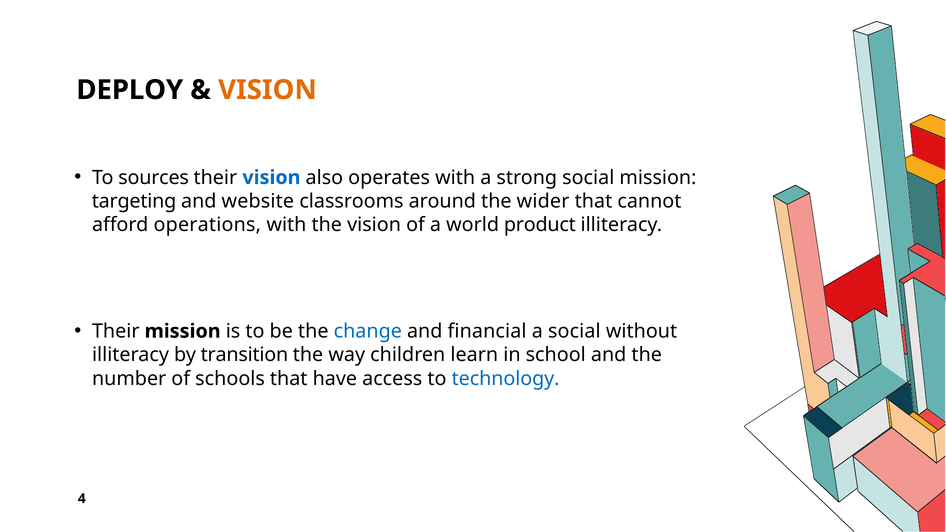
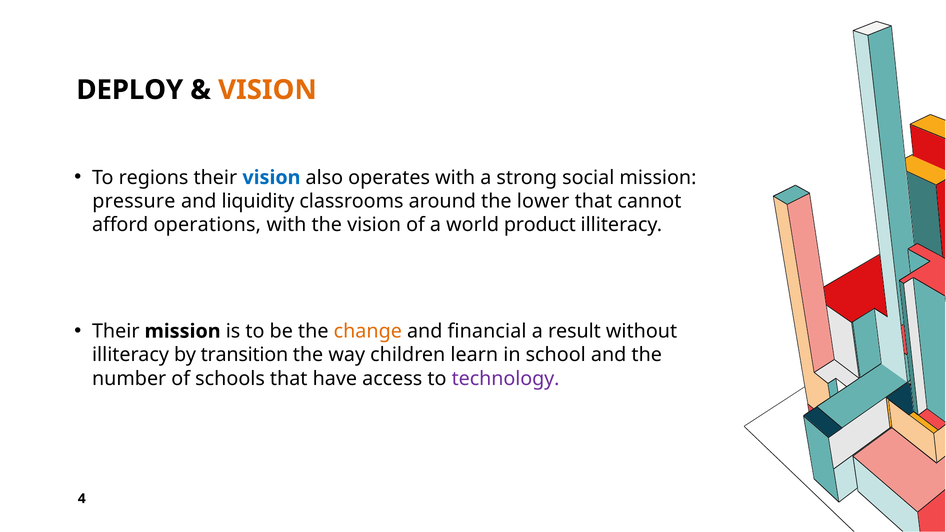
sources: sources -> regions
targeting: targeting -> pressure
website: website -> liquidity
wider: wider -> lower
change colour: blue -> orange
a social: social -> result
technology colour: blue -> purple
